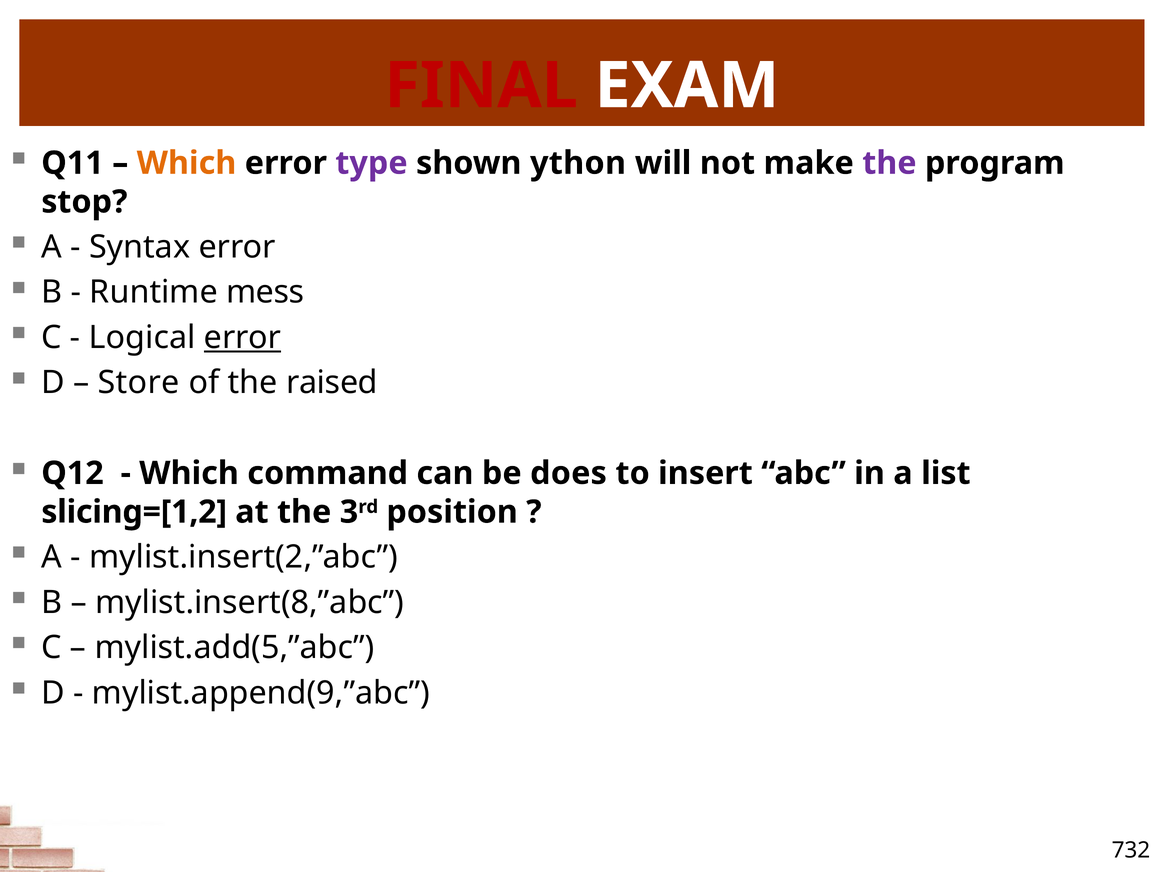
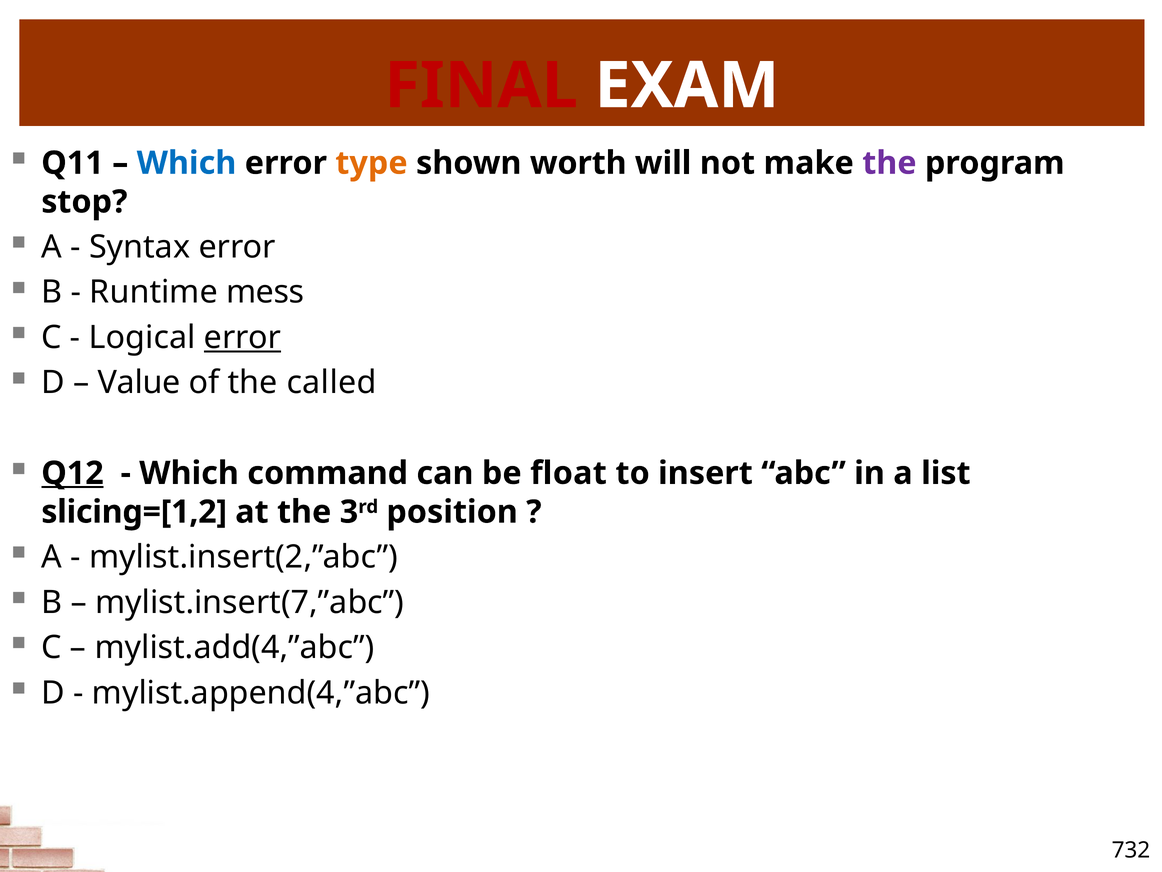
Which at (187, 163) colour: orange -> blue
type colour: purple -> orange
ython: ython -> worth
Store: Store -> Value
raised: raised -> called
Q12 underline: none -> present
does: does -> float
mylist.insert(8,”abc: mylist.insert(8,”abc -> mylist.insert(7,”abc
mylist.add(5,”abc: mylist.add(5,”abc -> mylist.add(4,”abc
mylist.append(9,”abc: mylist.append(9,”abc -> mylist.append(4,”abc
